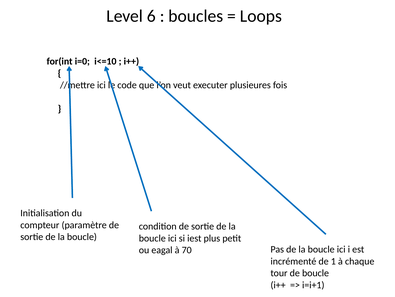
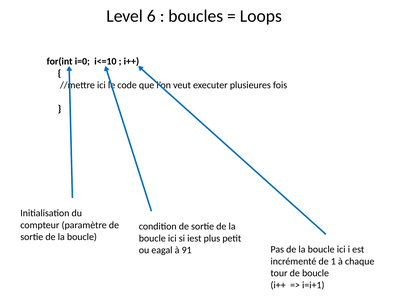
70: 70 -> 91
